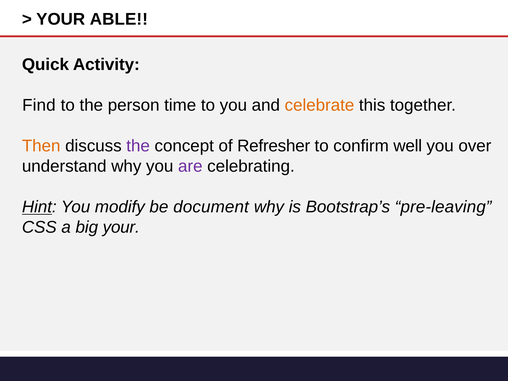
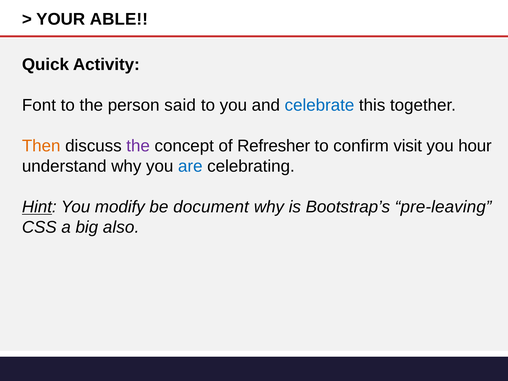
Find: Find -> Font
time: time -> said
celebrate colour: orange -> blue
well: well -> visit
over: over -> hour
are colour: purple -> blue
big your: your -> also
